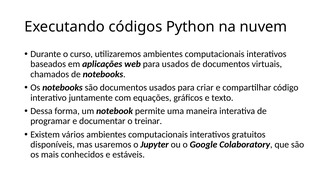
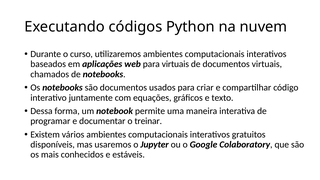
para usados: usados -> virtuais
